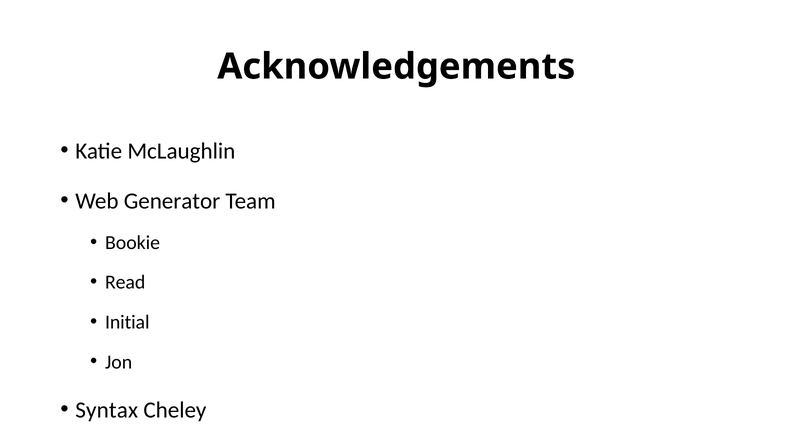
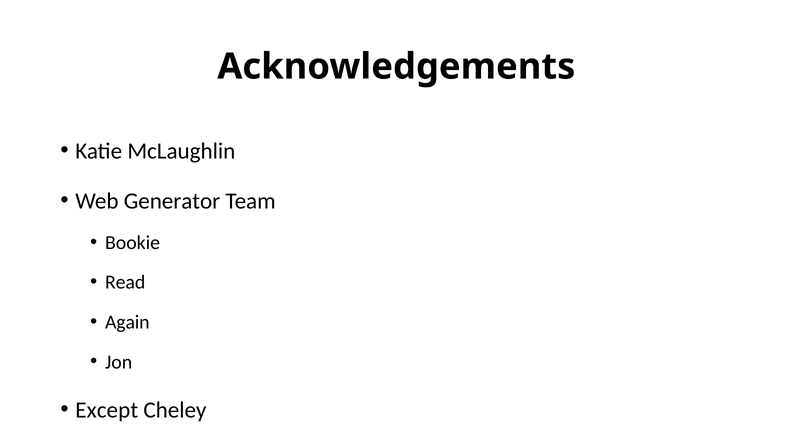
Initial: Initial -> Again
Syntax: Syntax -> Except
